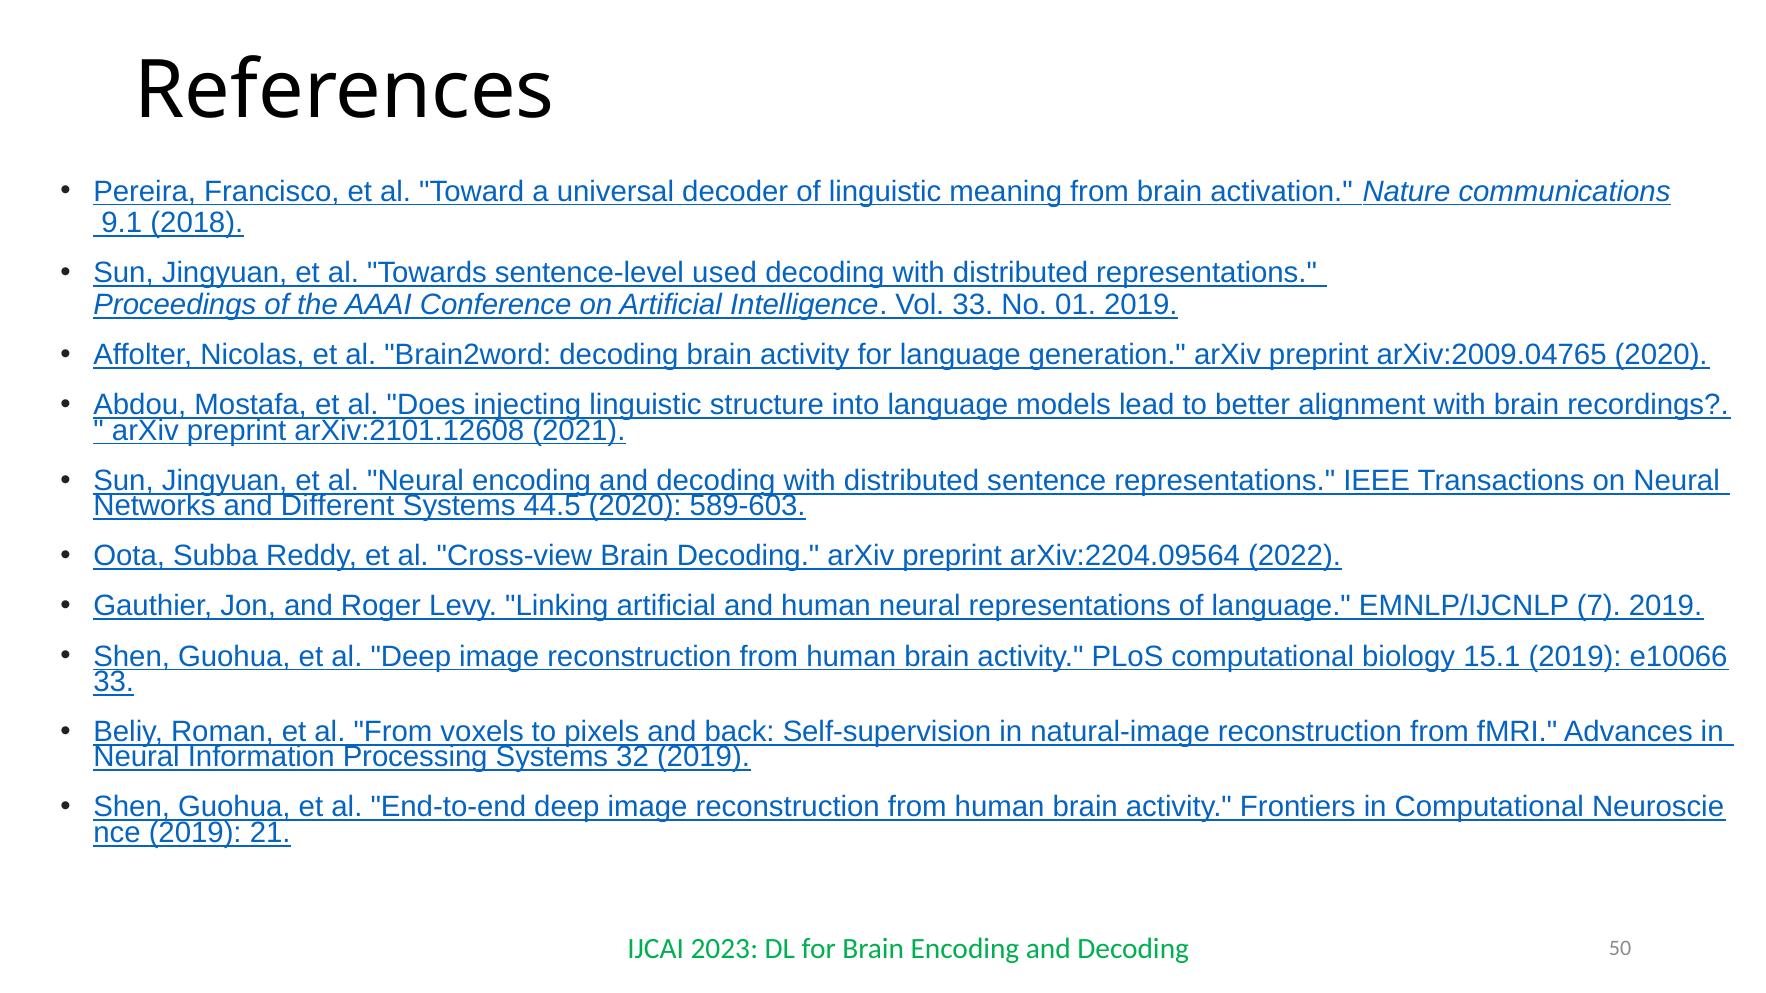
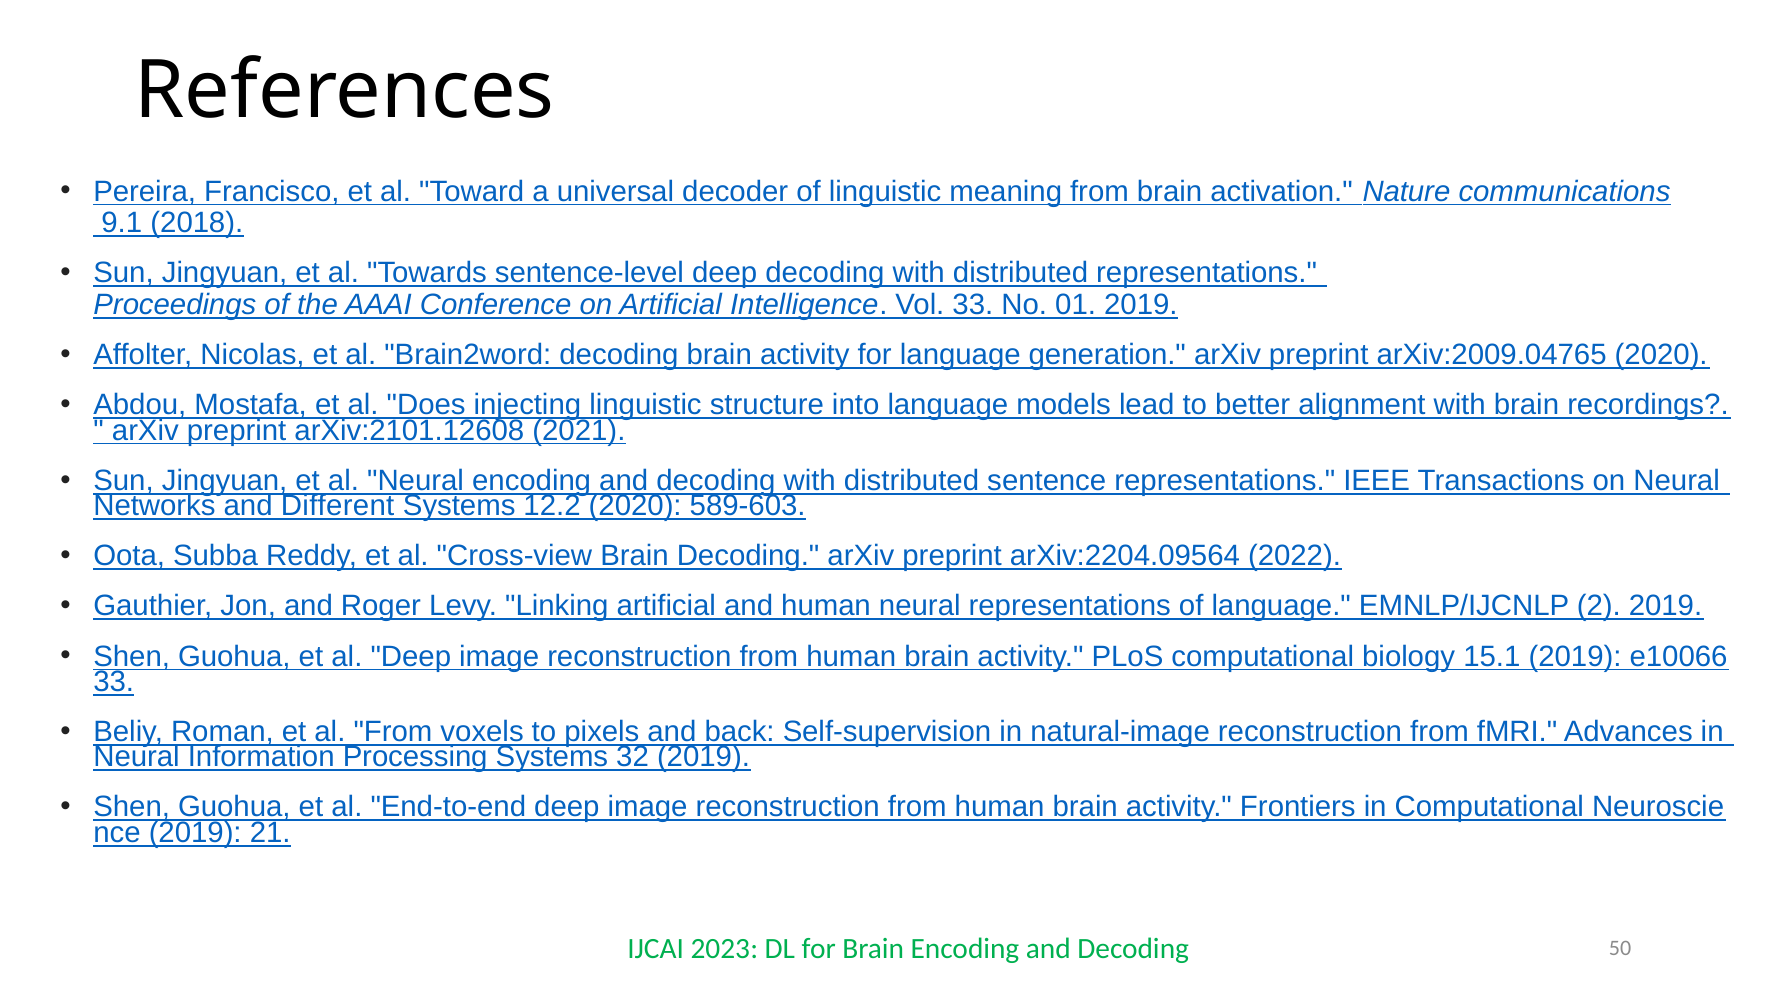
sentence-level used: used -> deep
44.5: 44.5 -> 12.2
7: 7 -> 2
